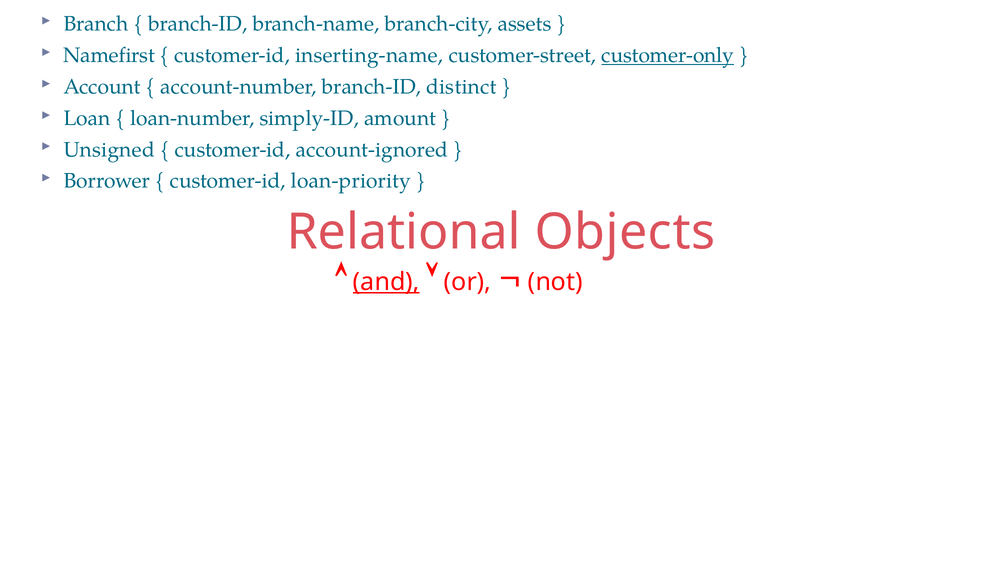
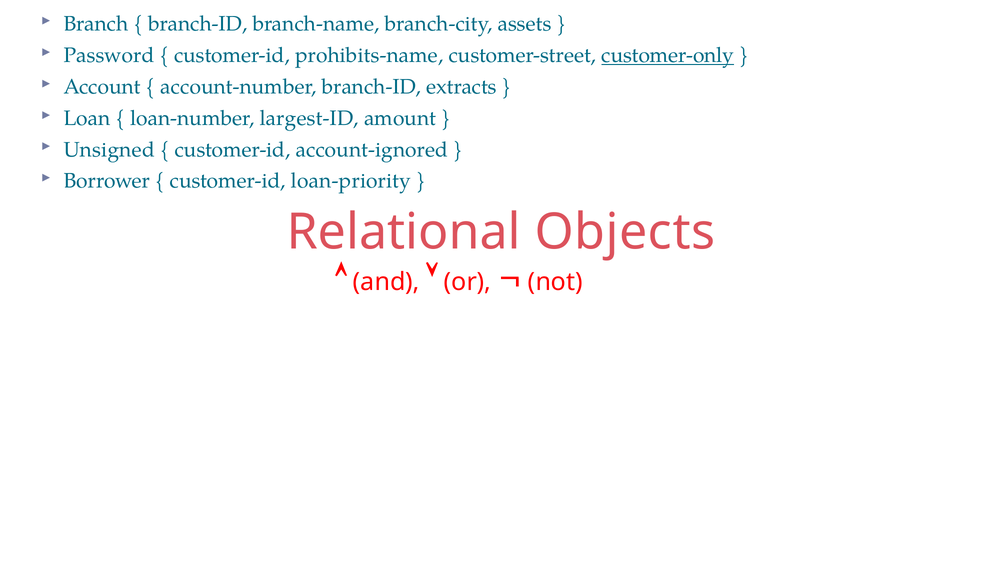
Namefirst: Namefirst -> Password
inserting-name: inserting-name -> prohibits-name
distinct: distinct -> extracts
simply-ID: simply-ID -> largest-ID
and underline: present -> none
